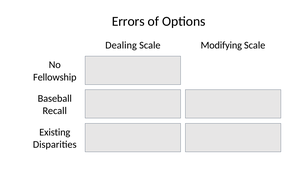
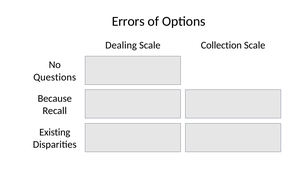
Modifying: Modifying -> Collection
Fellowship: Fellowship -> Questions
Baseball: Baseball -> Because
